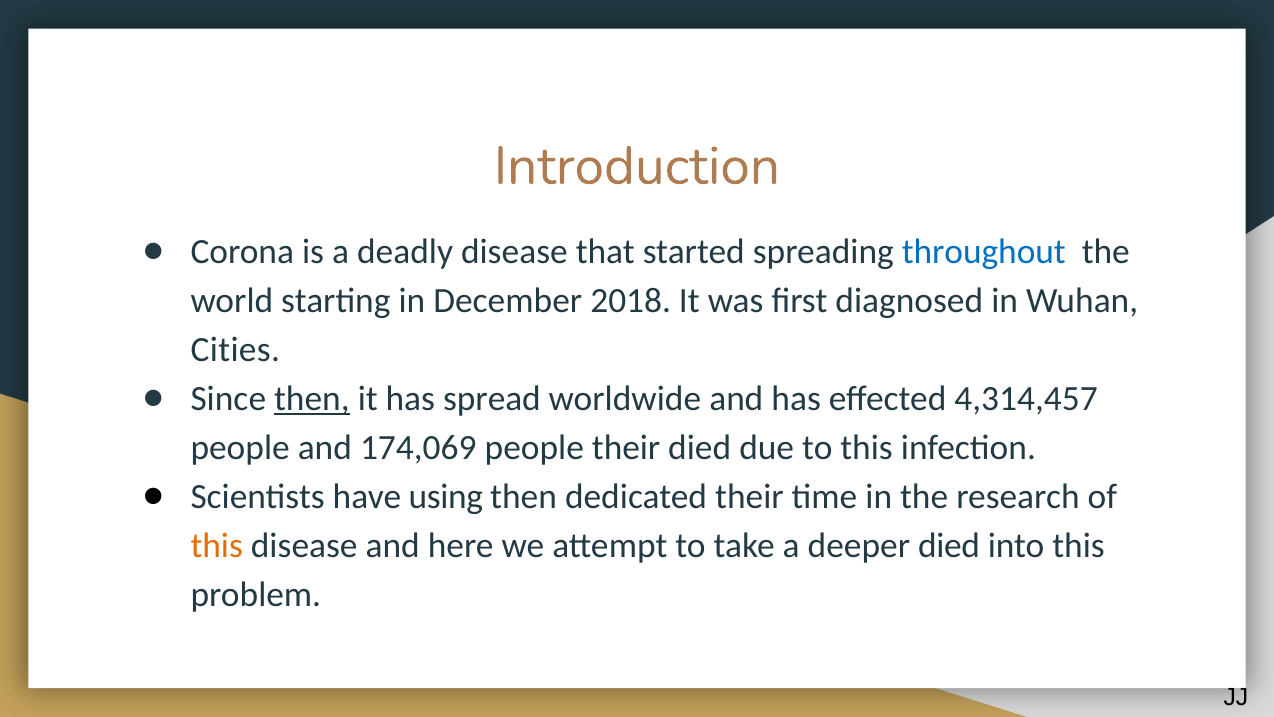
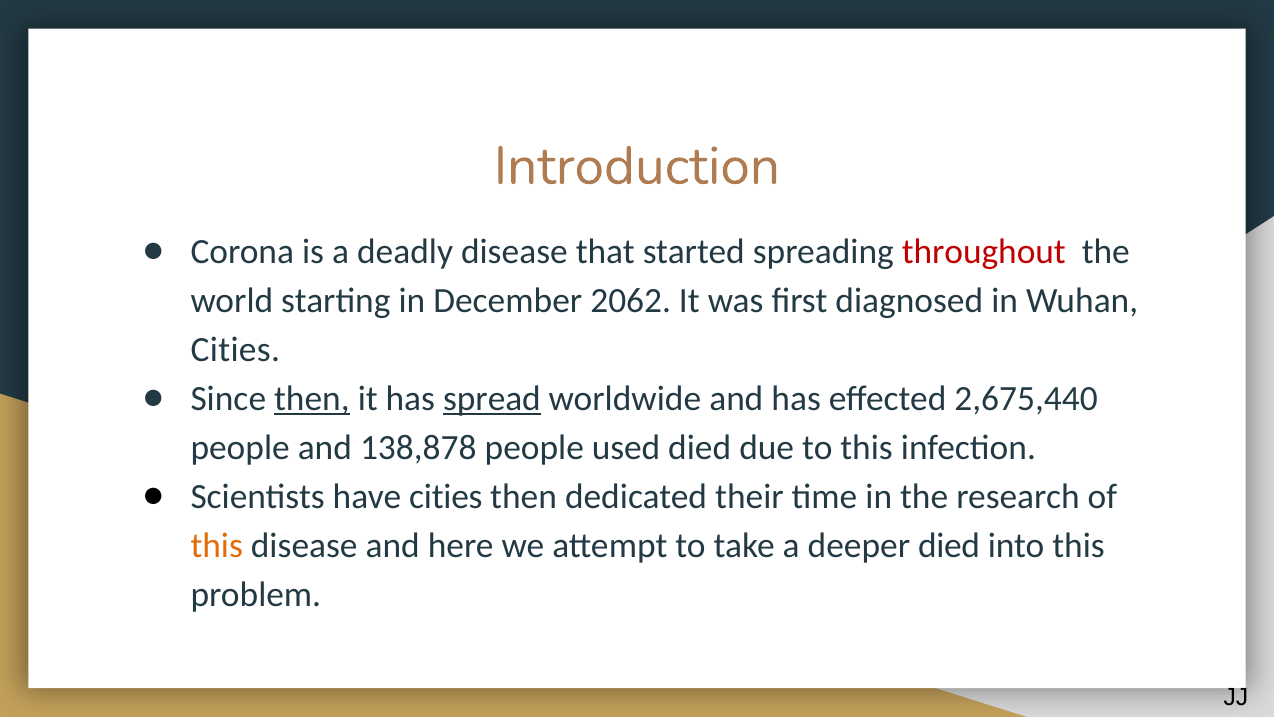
throughout colour: blue -> red
2018: 2018 -> 2062
spread underline: none -> present
4,314,457: 4,314,457 -> 2,675,440
174,069: 174,069 -> 138,878
people their: their -> used
have using: using -> cities
